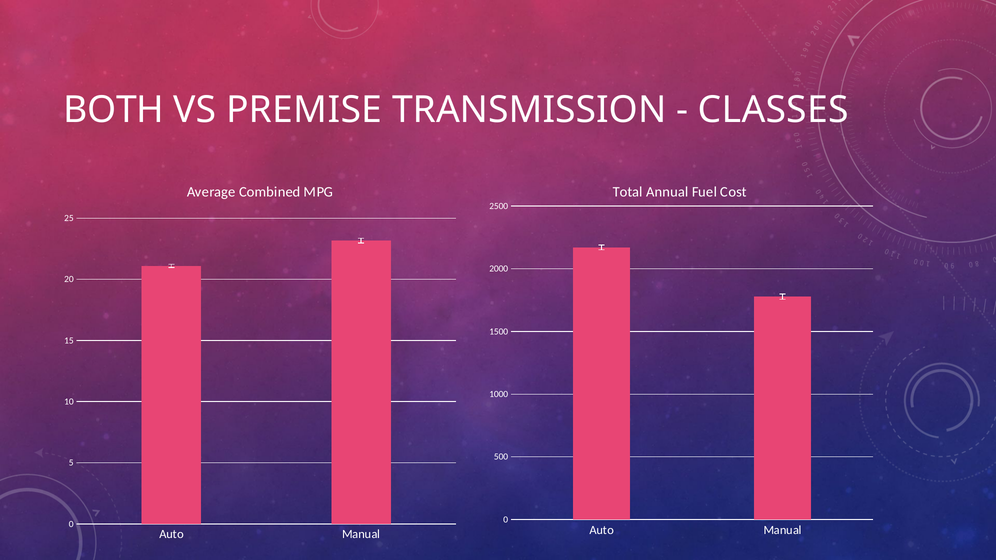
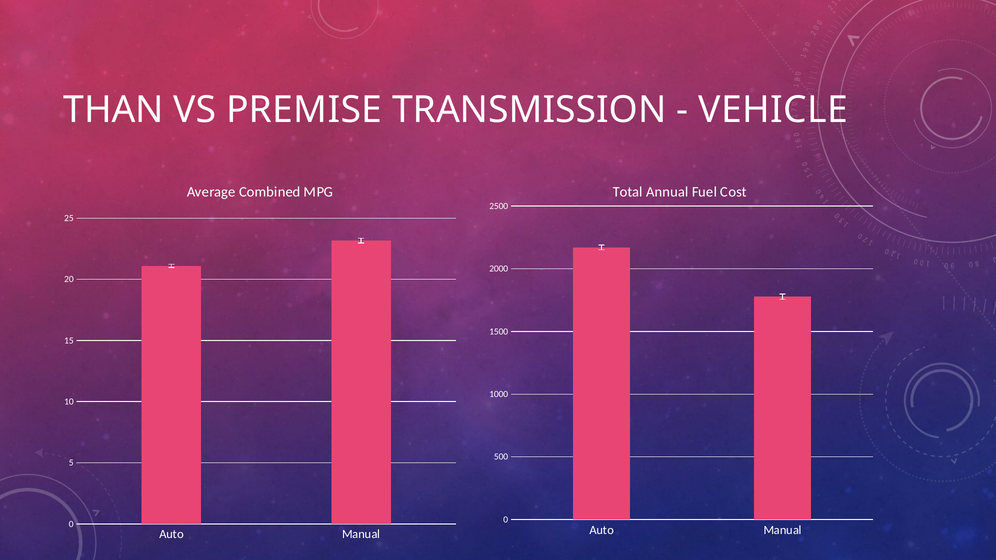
BOTH: BOTH -> THAN
CLASSES: CLASSES -> VEHICLE
